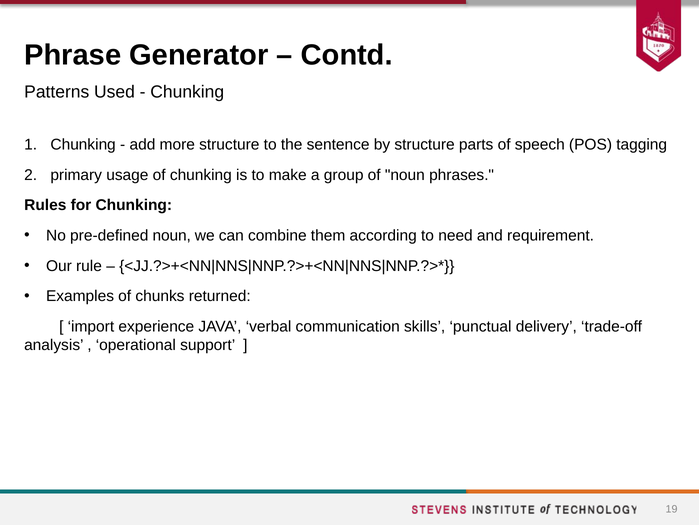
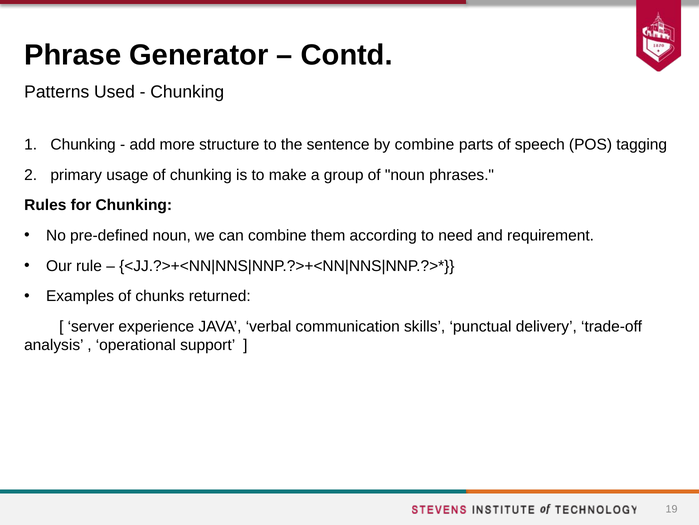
by structure: structure -> combine
import: import -> server
